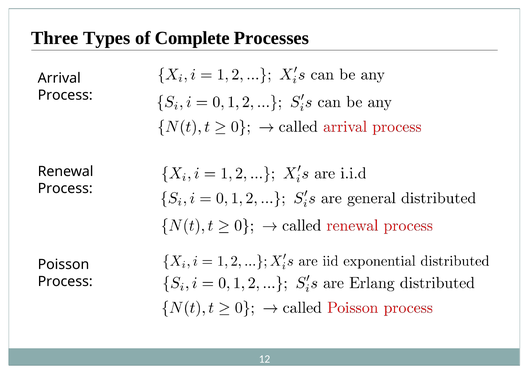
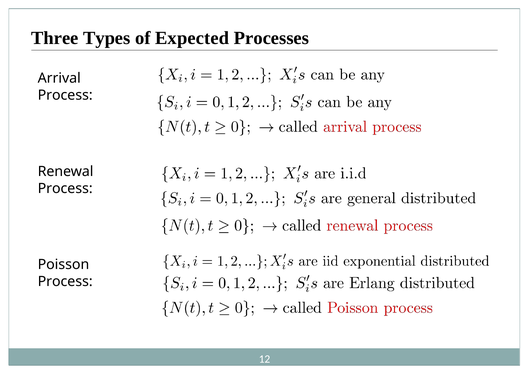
Complete: Complete -> Expected
